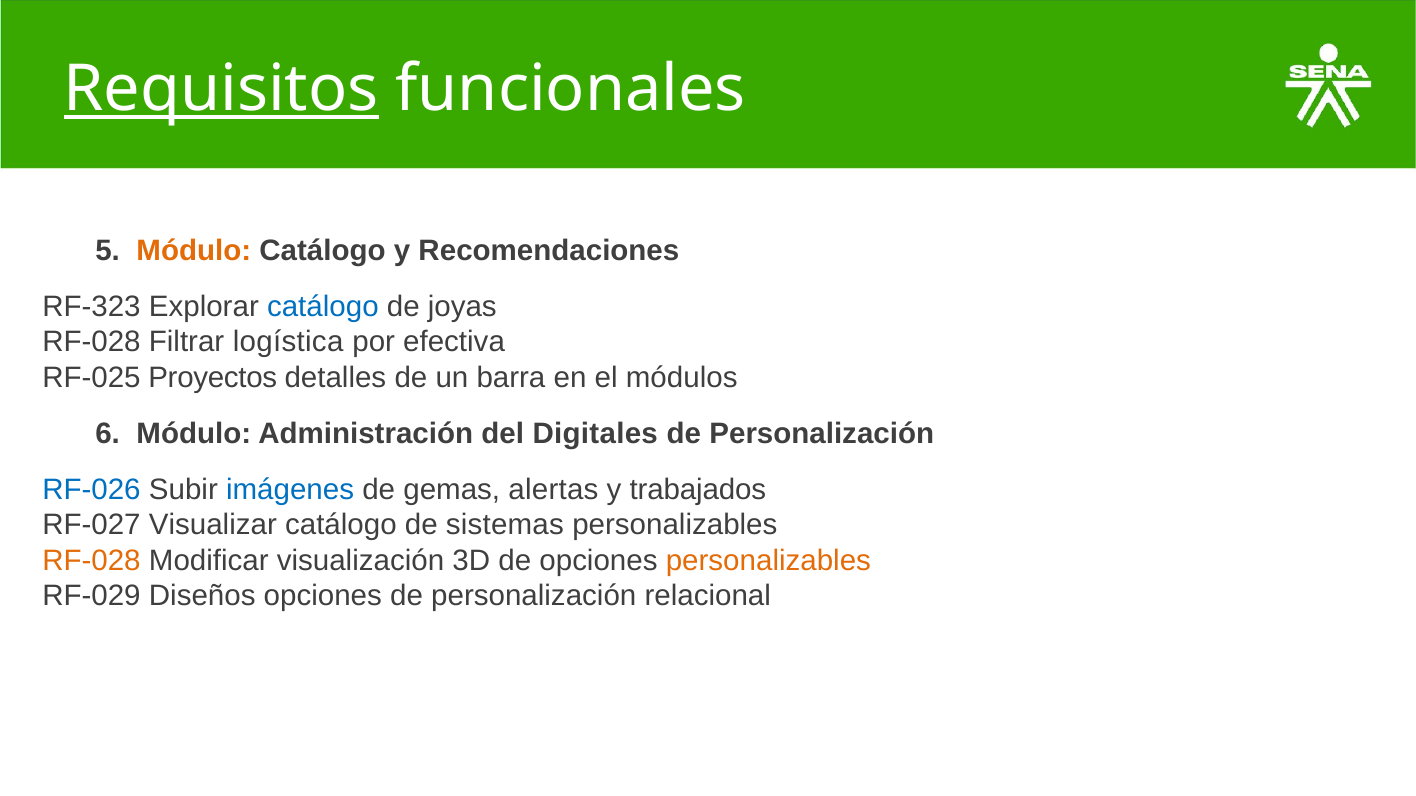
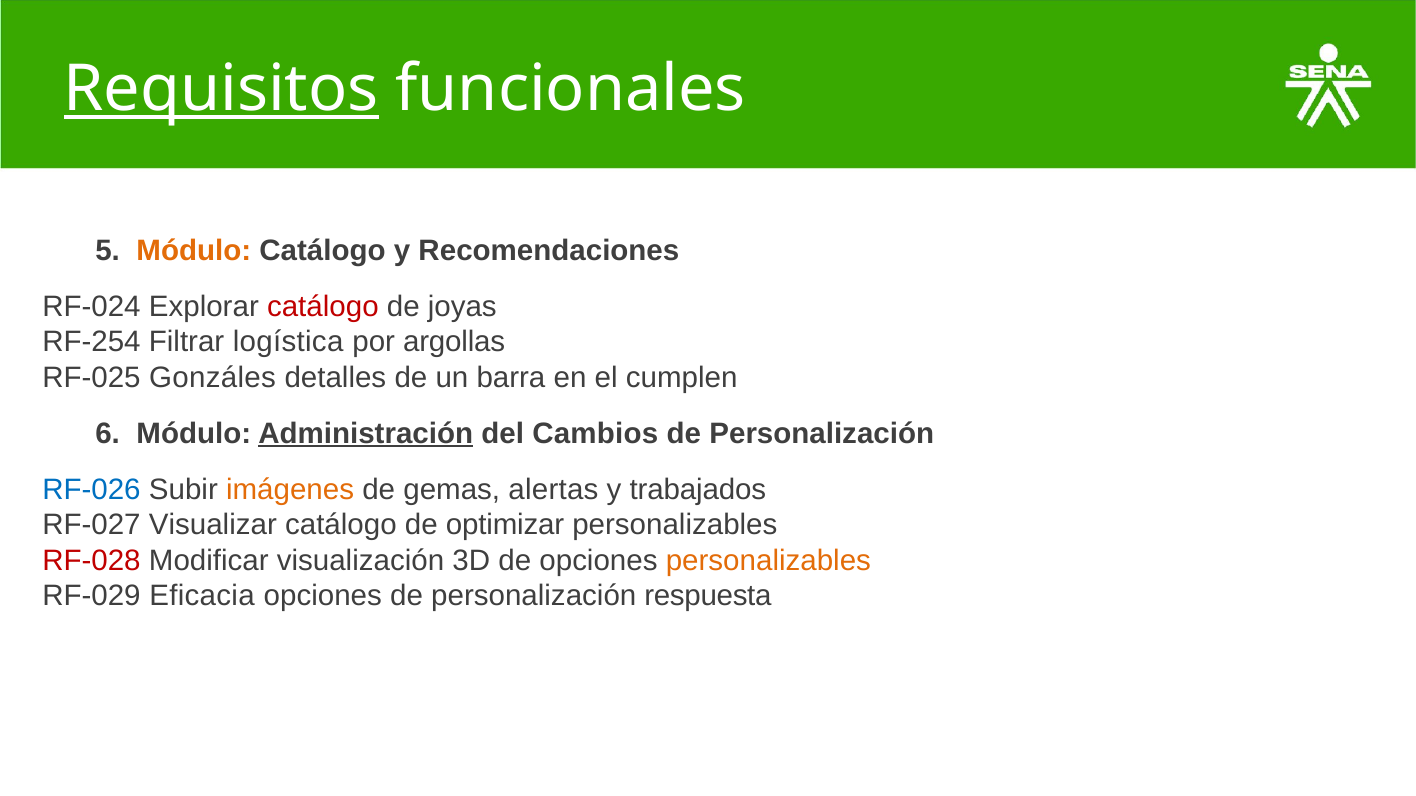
RF-323: RF-323 -> RF-024
catálogo at (323, 307) colour: blue -> red
RF-028 at (91, 342): RF-028 -> RF-254
efectiva: efectiva -> argollas
Proyectos: Proyectos -> Gonzáles
módulos: módulos -> cumplen
Administración underline: none -> present
Digitales: Digitales -> Cambios
imágenes colour: blue -> orange
sistemas: sistemas -> optimizar
RF-028 at (91, 561) colour: orange -> red
Diseños: Diseños -> Eficacia
relacional: relacional -> respuesta
